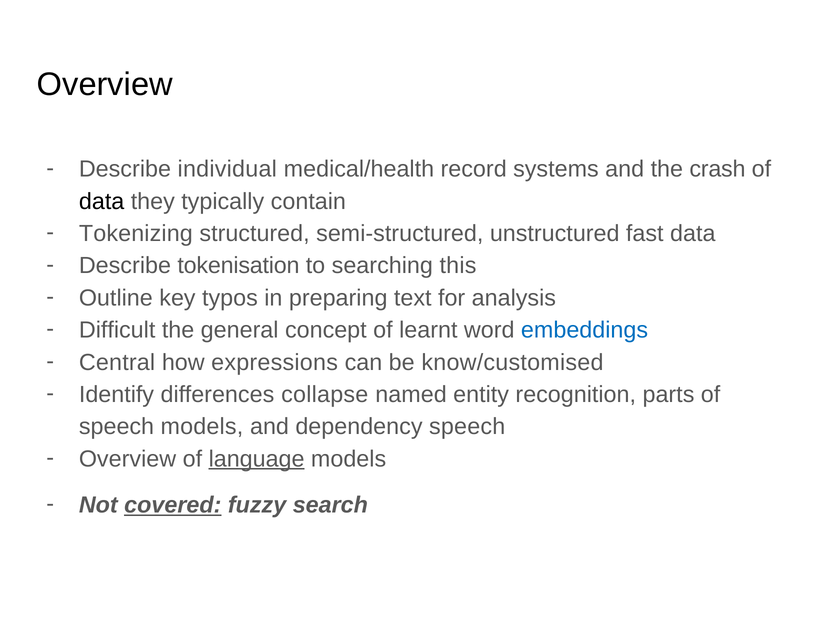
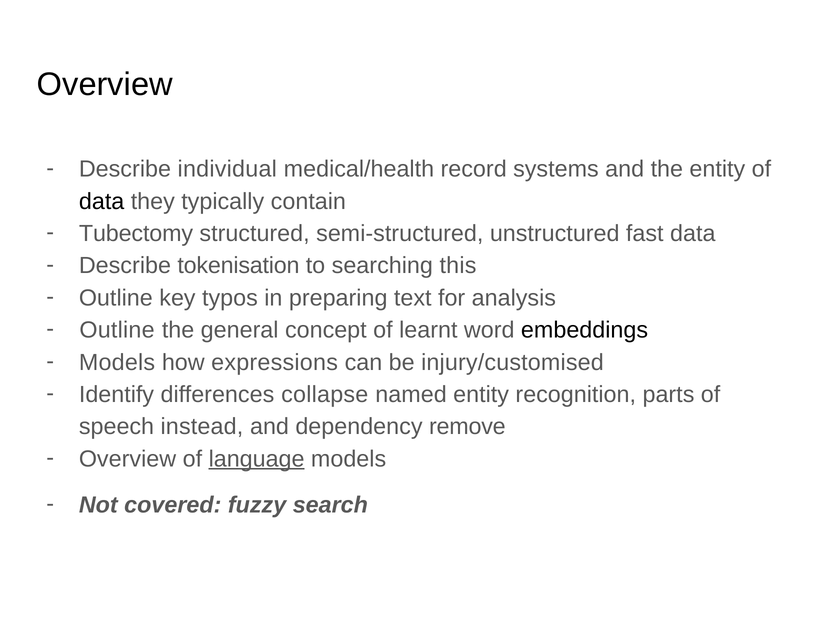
the crash: crash -> entity
Tokenizing: Tokenizing -> Tubectomy
Difficult at (117, 330): Difficult -> Outline
embeddings colour: blue -> black
Central at (117, 362): Central -> Models
know/customised: know/customised -> injury/customised
speech models: models -> instead
dependency speech: speech -> remove
covered underline: present -> none
